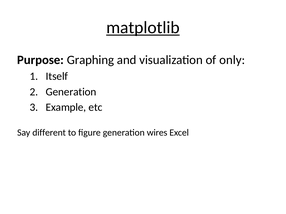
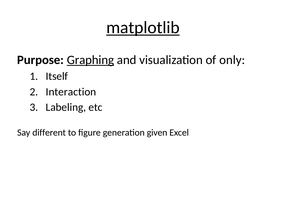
Graphing underline: none -> present
Generation at (71, 92): Generation -> Interaction
Example: Example -> Labeling
wires: wires -> given
